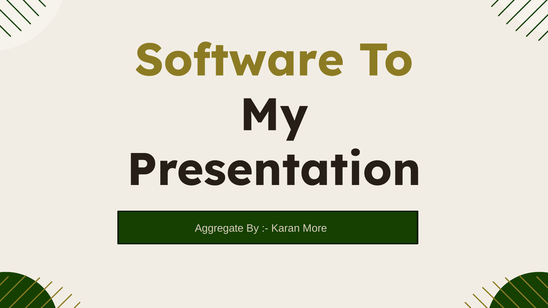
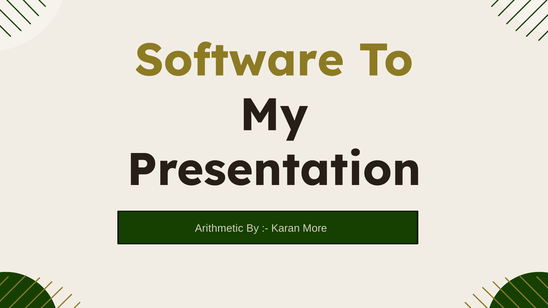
Aggregate: Aggregate -> Arithmetic
